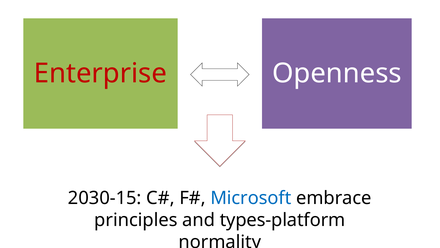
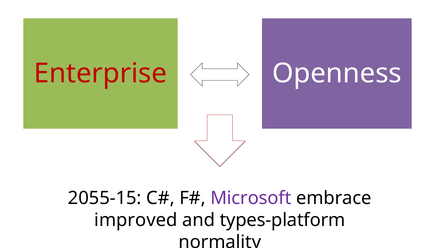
2030-15: 2030-15 -> 2055-15
Microsoft colour: blue -> purple
principles: principles -> improved
